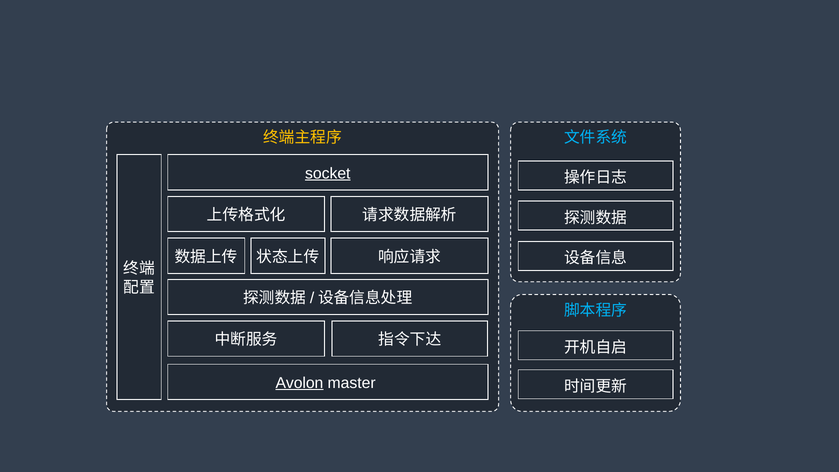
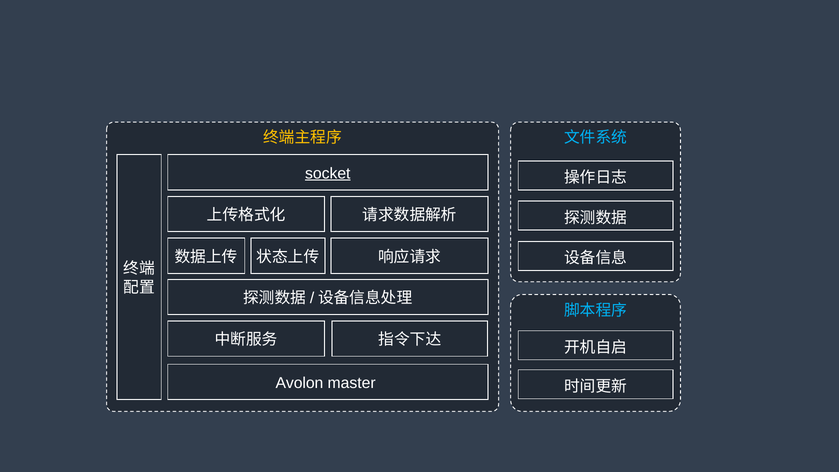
Avolon underline: present -> none
